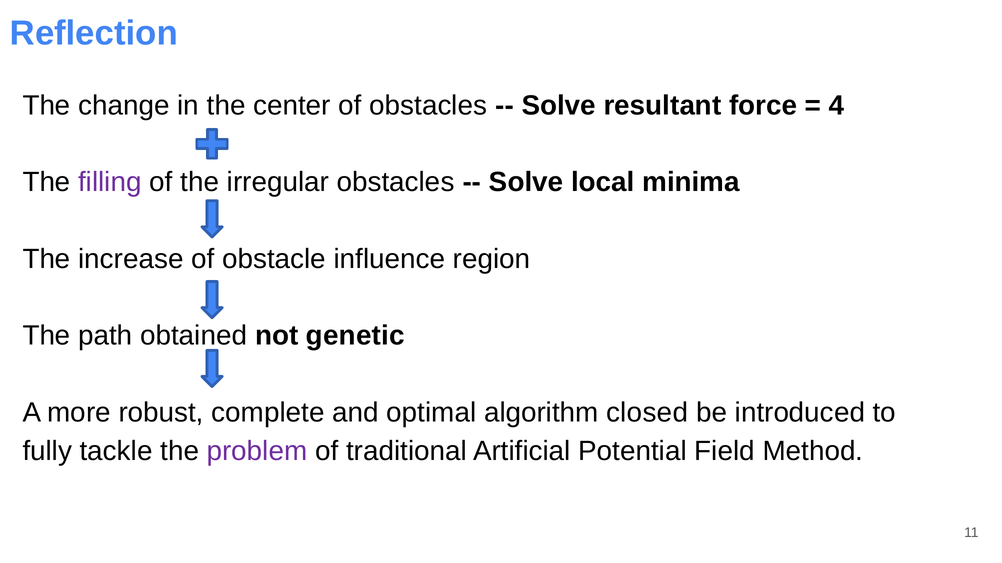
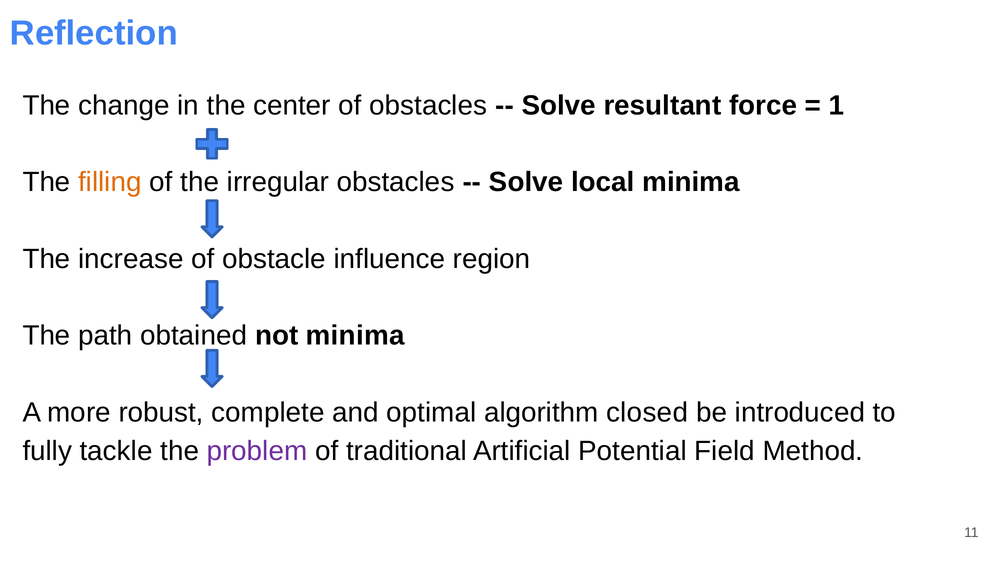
4: 4 -> 1
filling colour: purple -> orange
not genetic: genetic -> minima
